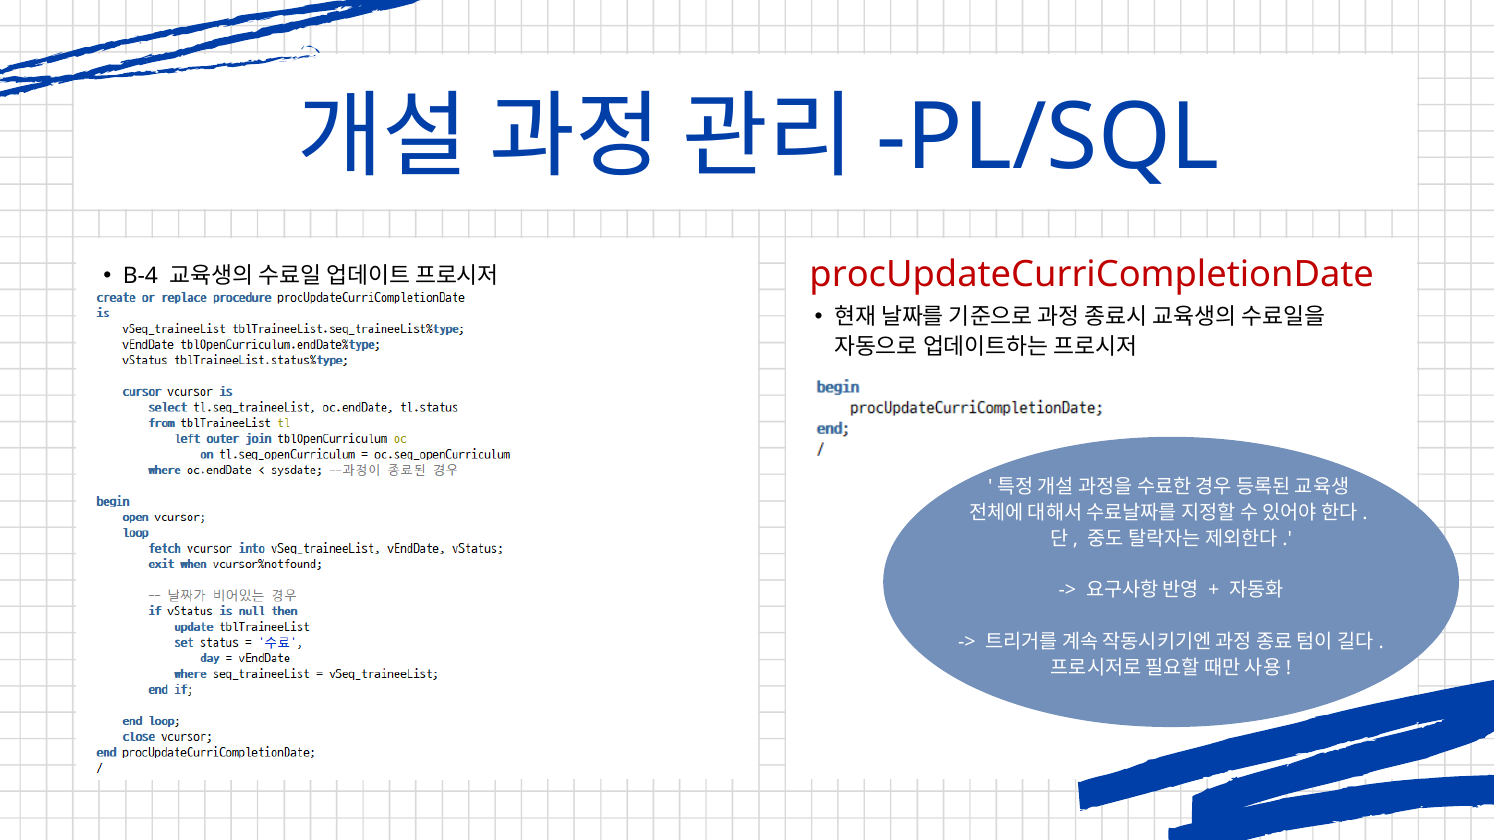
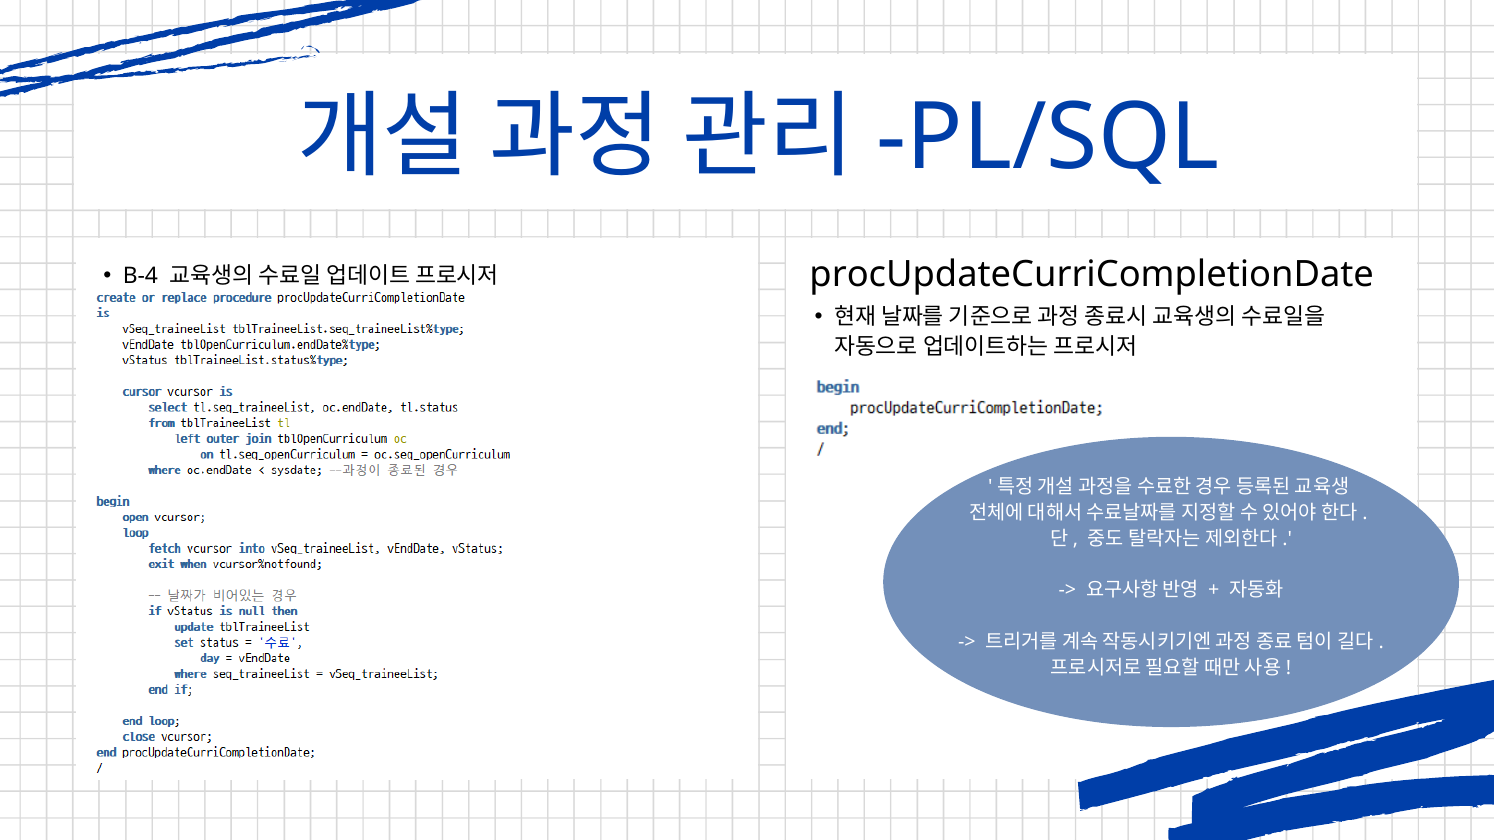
procUpdateCurriCompletionDate colour: red -> black
